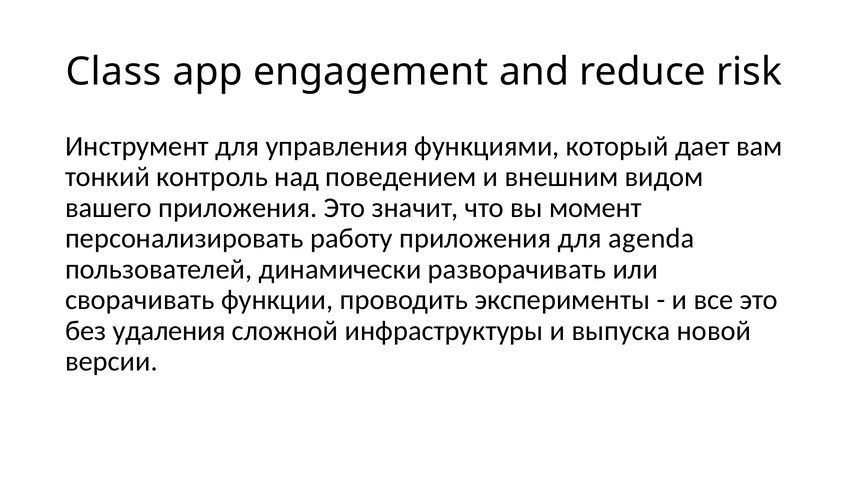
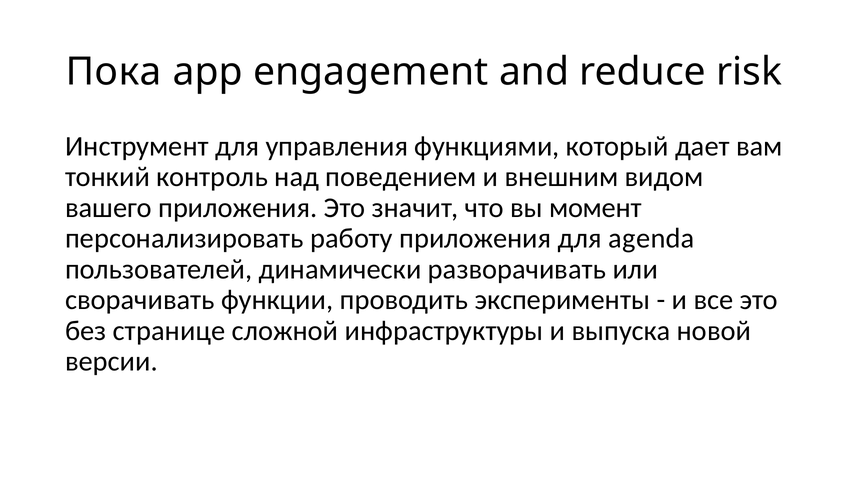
Class: Class -> Пока
удаления: удаления -> странице
